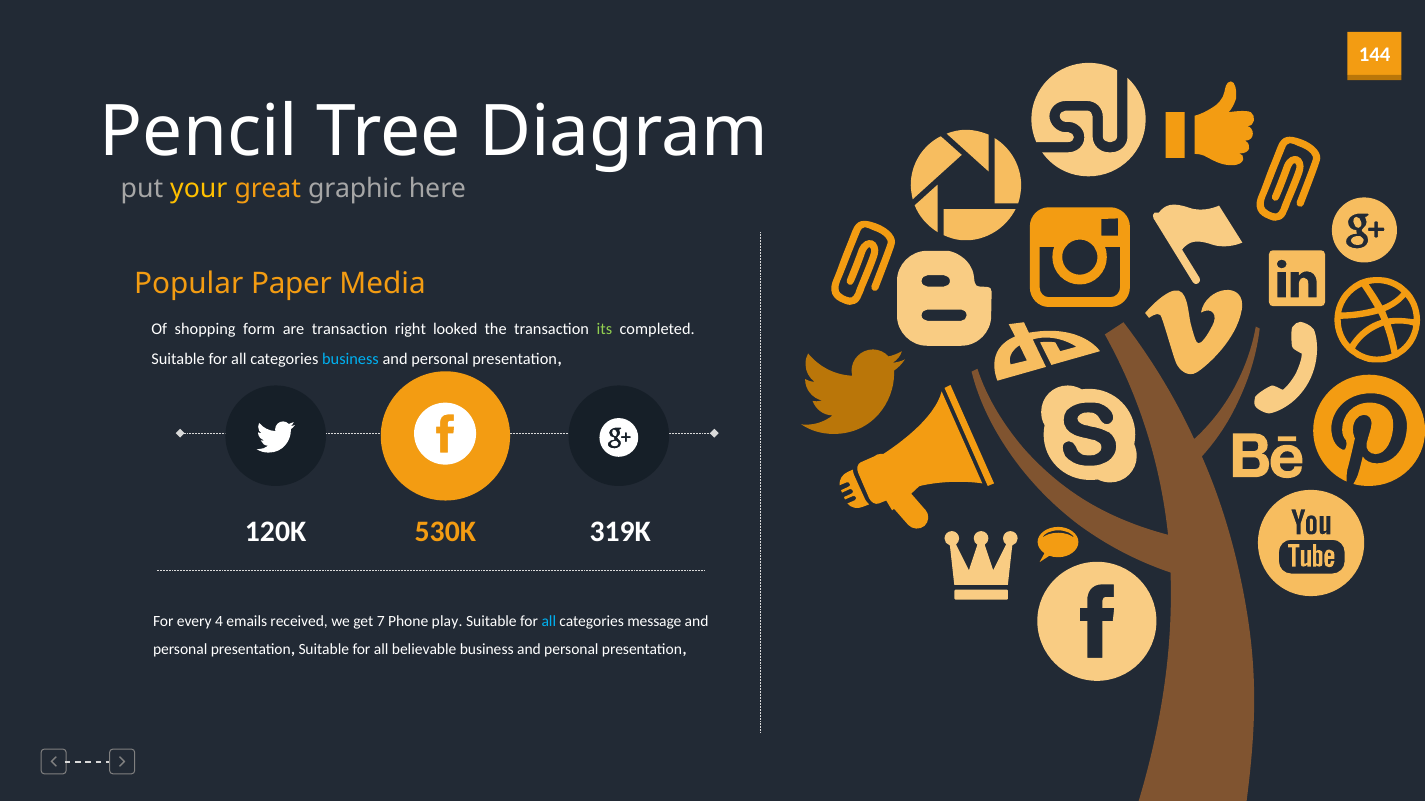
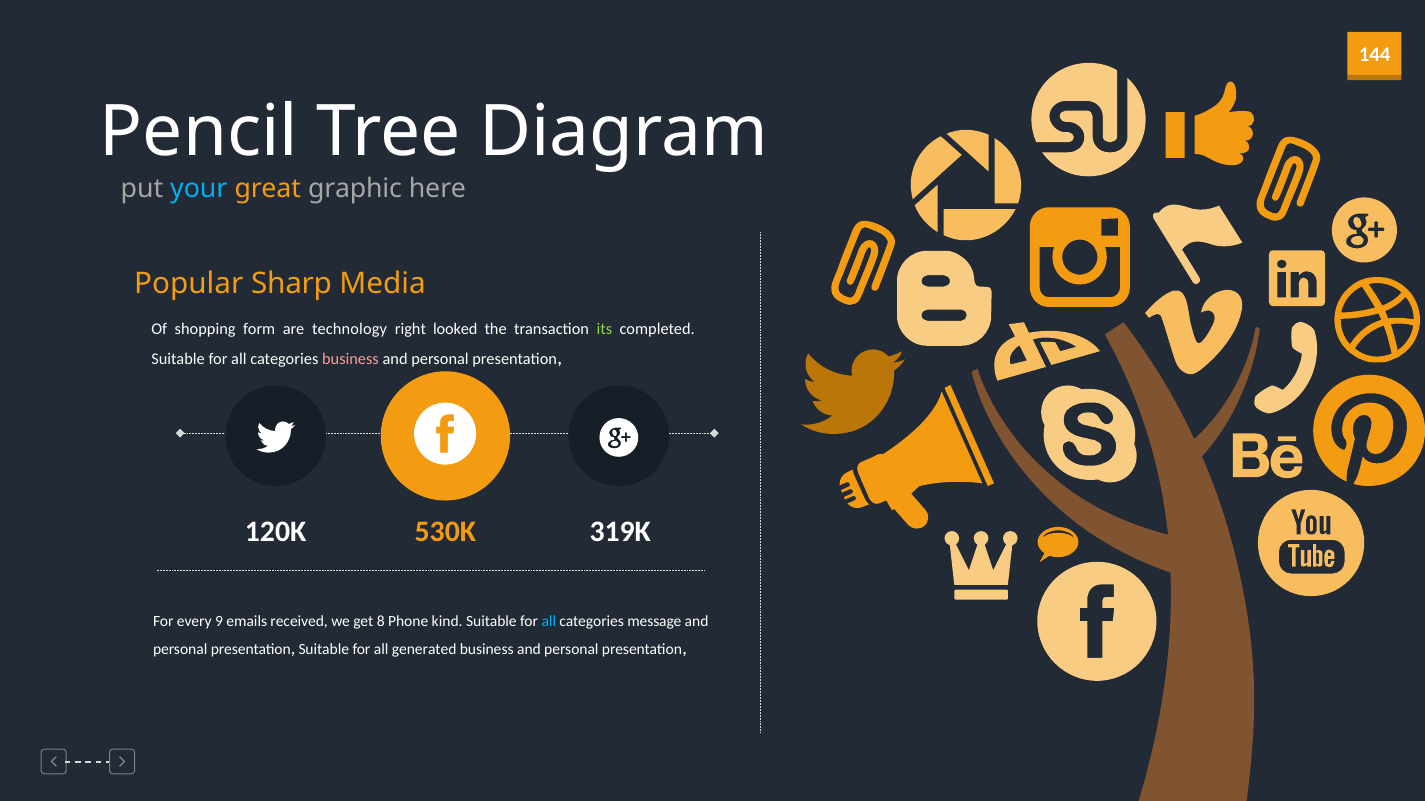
your colour: yellow -> light blue
Paper: Paper -> Sharp
are transaction: transaction -> technology
business at (350, 359) colour: light blue -> pink
4: 4 -> 9
7: 7 -> 8
play: play -> kind
believable: believable -> generated
